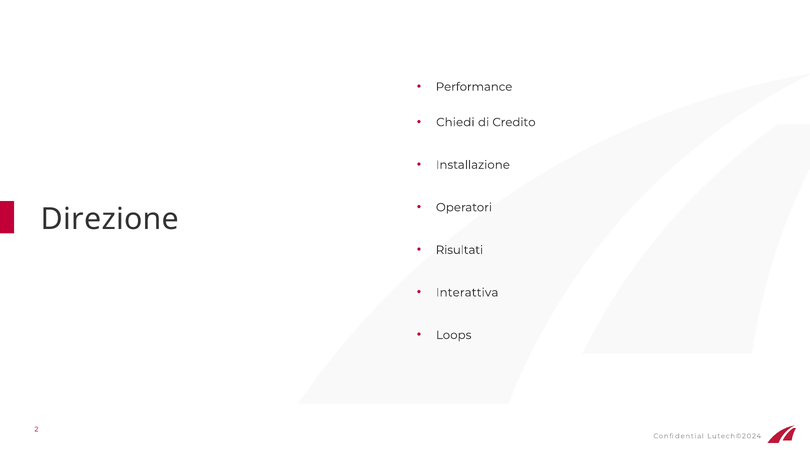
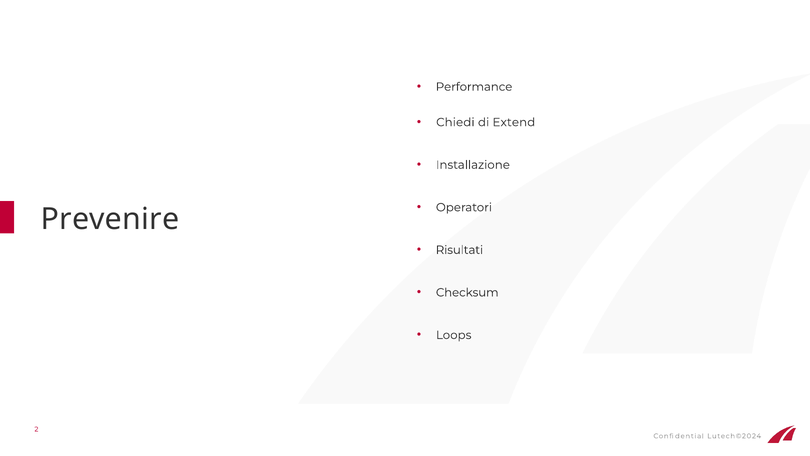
Credito: Credito -> Extend
Direzione: Direzione -> Prevenire
Interattiva: Interattiva -> Checksum
